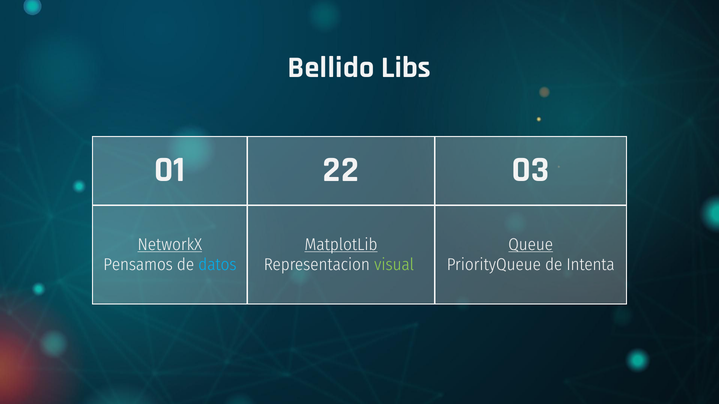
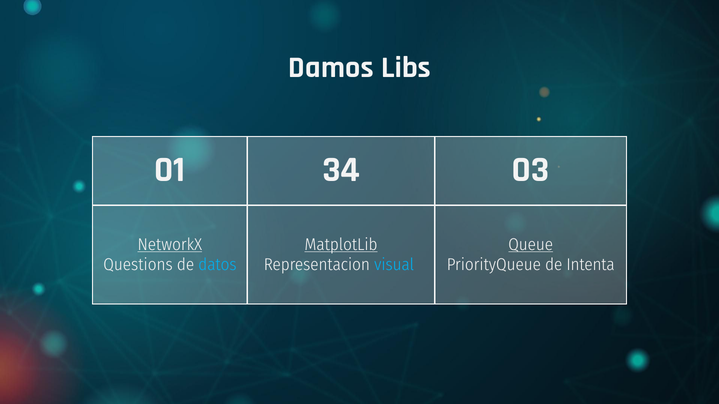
Bellido: Bellido -> Damos
22: 22 -> 34
Pensamos: Pensamos -> Questions
visual colour: light green -> light blue
